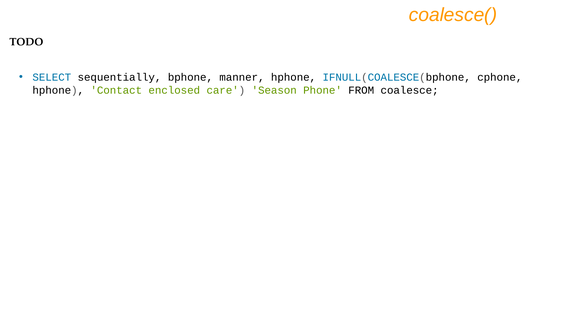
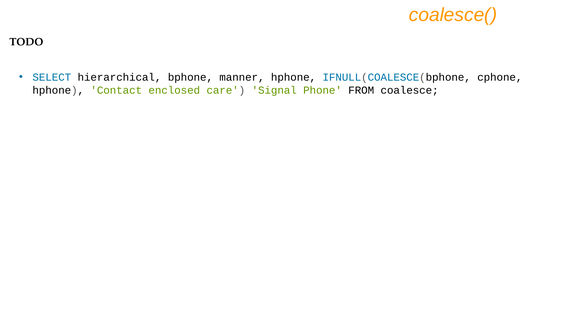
sequentially: sequentially -> hierarchical
Season: Season -> Signal
